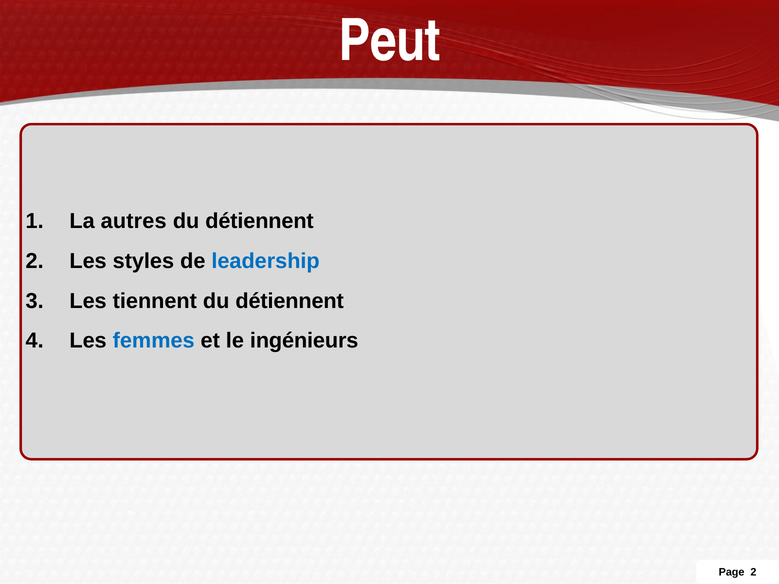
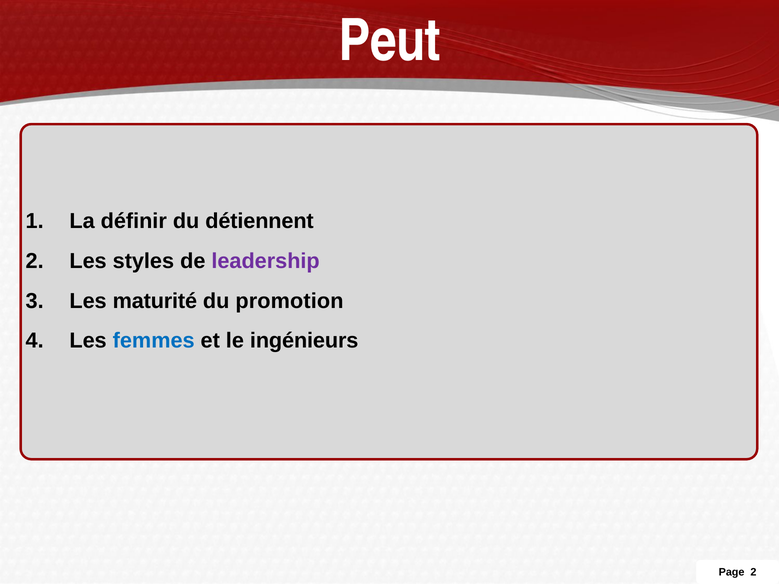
autres: autres -> définir
leadership colour: blue -> purple
tiennent: tiennent -> maturité
détiennent at (290, 301): détiennent -> promotion
